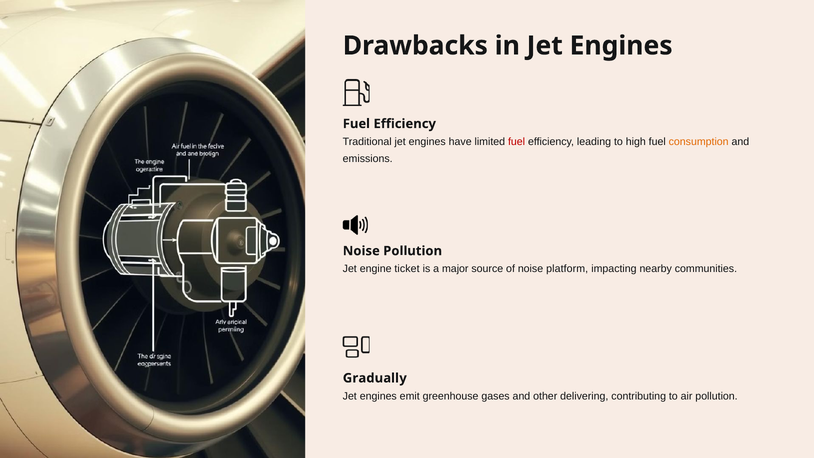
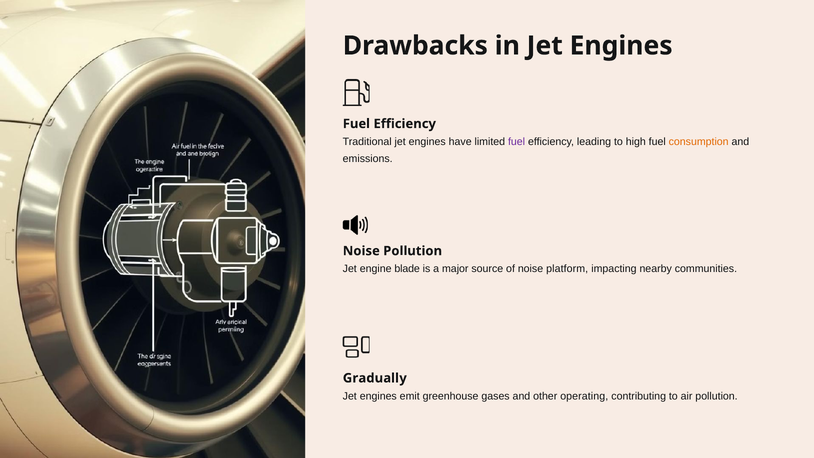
fuel at (517, 142) colour: red -> purple
ticket: ticket -> blade
delivering: delivering -> operating
